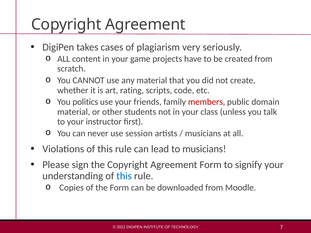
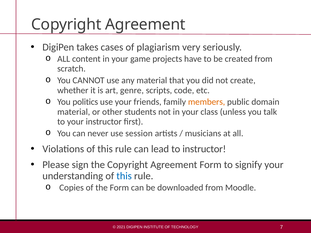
rating: rating -> genre
members colour: red -> orange
to musicians: musicians -> instructor
